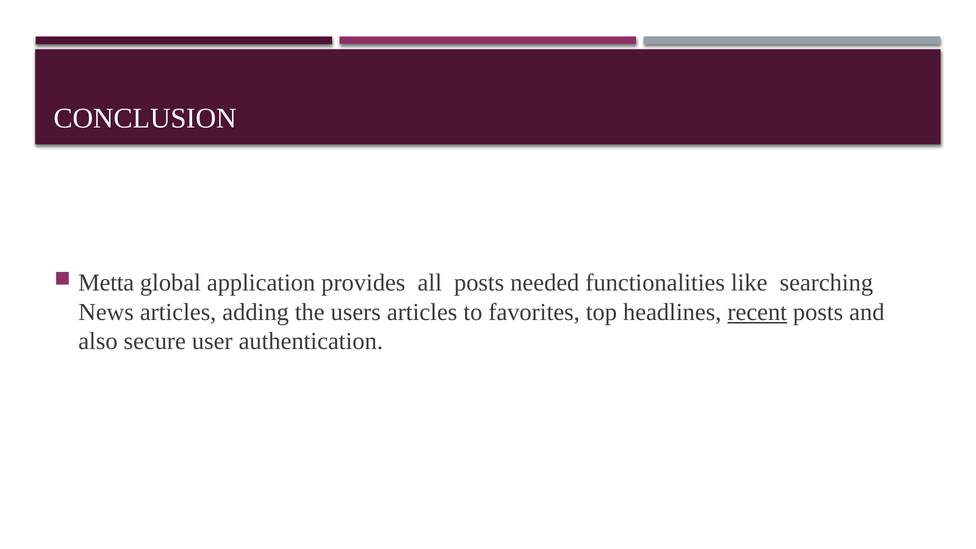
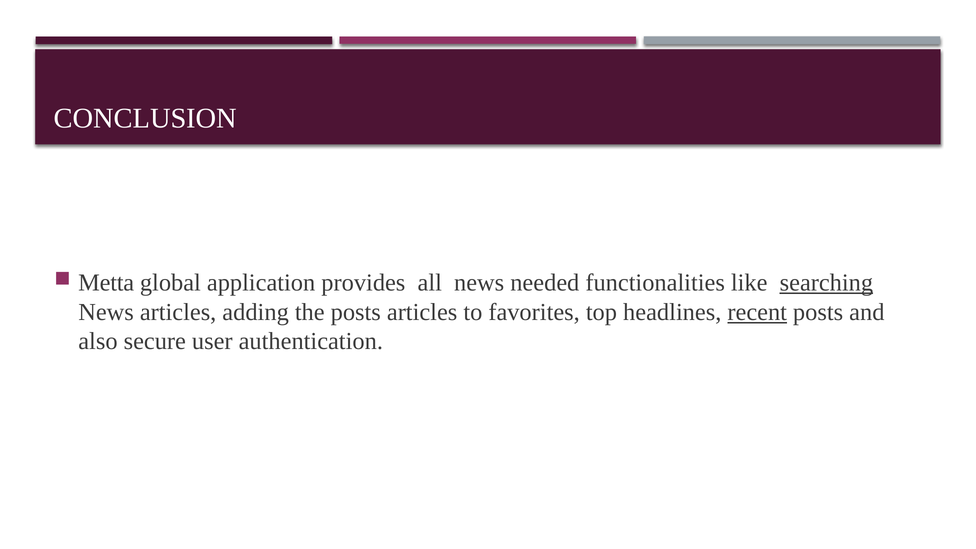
all posts: posts -> news
searching underline: none -> present
the users: users -> posts
